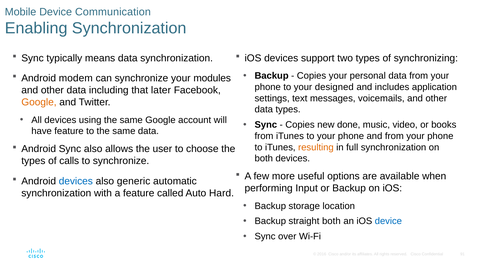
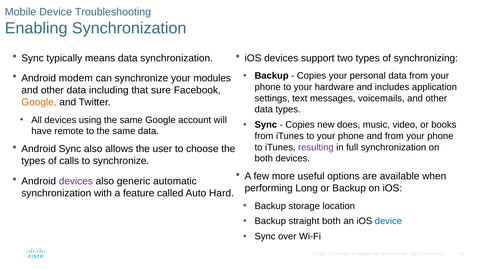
Communication: Communication -> Troubleshooting
designed: designed -> hardware
later: later -> sure
done: done -> does
have feature: feature -> remote
resulting colour: orange -> purple
devices at (76, 182) colour: blue -> purple
Input: Input -> Long
